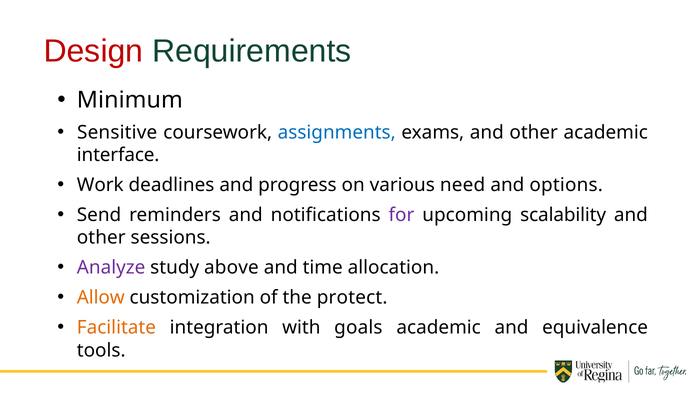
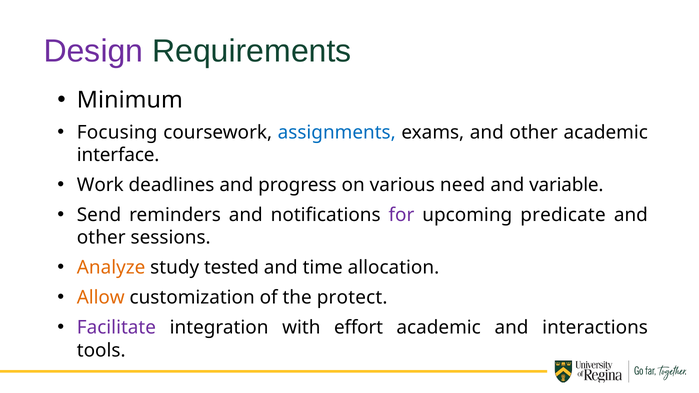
Design colour: red -> purple
Sensitive: Sensitive -> Focusing
options: options -> variable
scalability: scalability -> predicate
Analyze colour: purple -> orange
above: above -> tested
Facilitate colour: orange -> purple
goals: goals -> effort
equivalence: equivalence -> interactions
